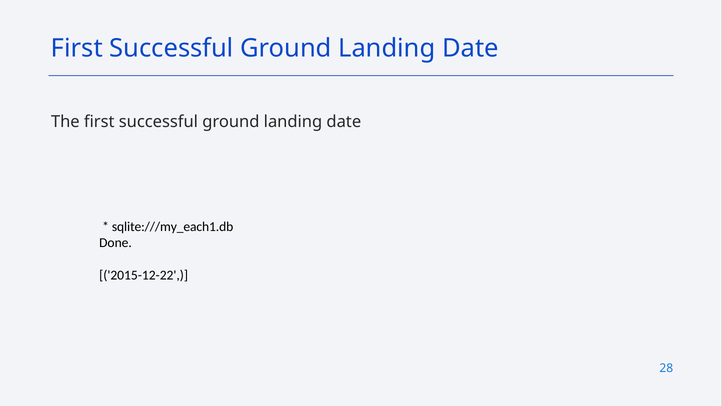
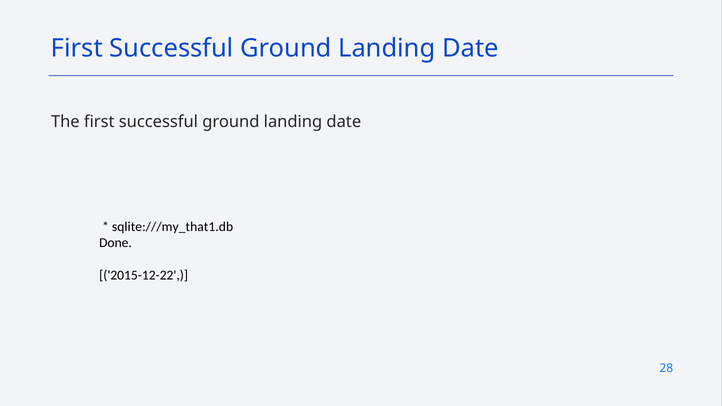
sqlite:///my_each1.db: sqlite:///my_each1.db -> sqlite:///my_that1.db
